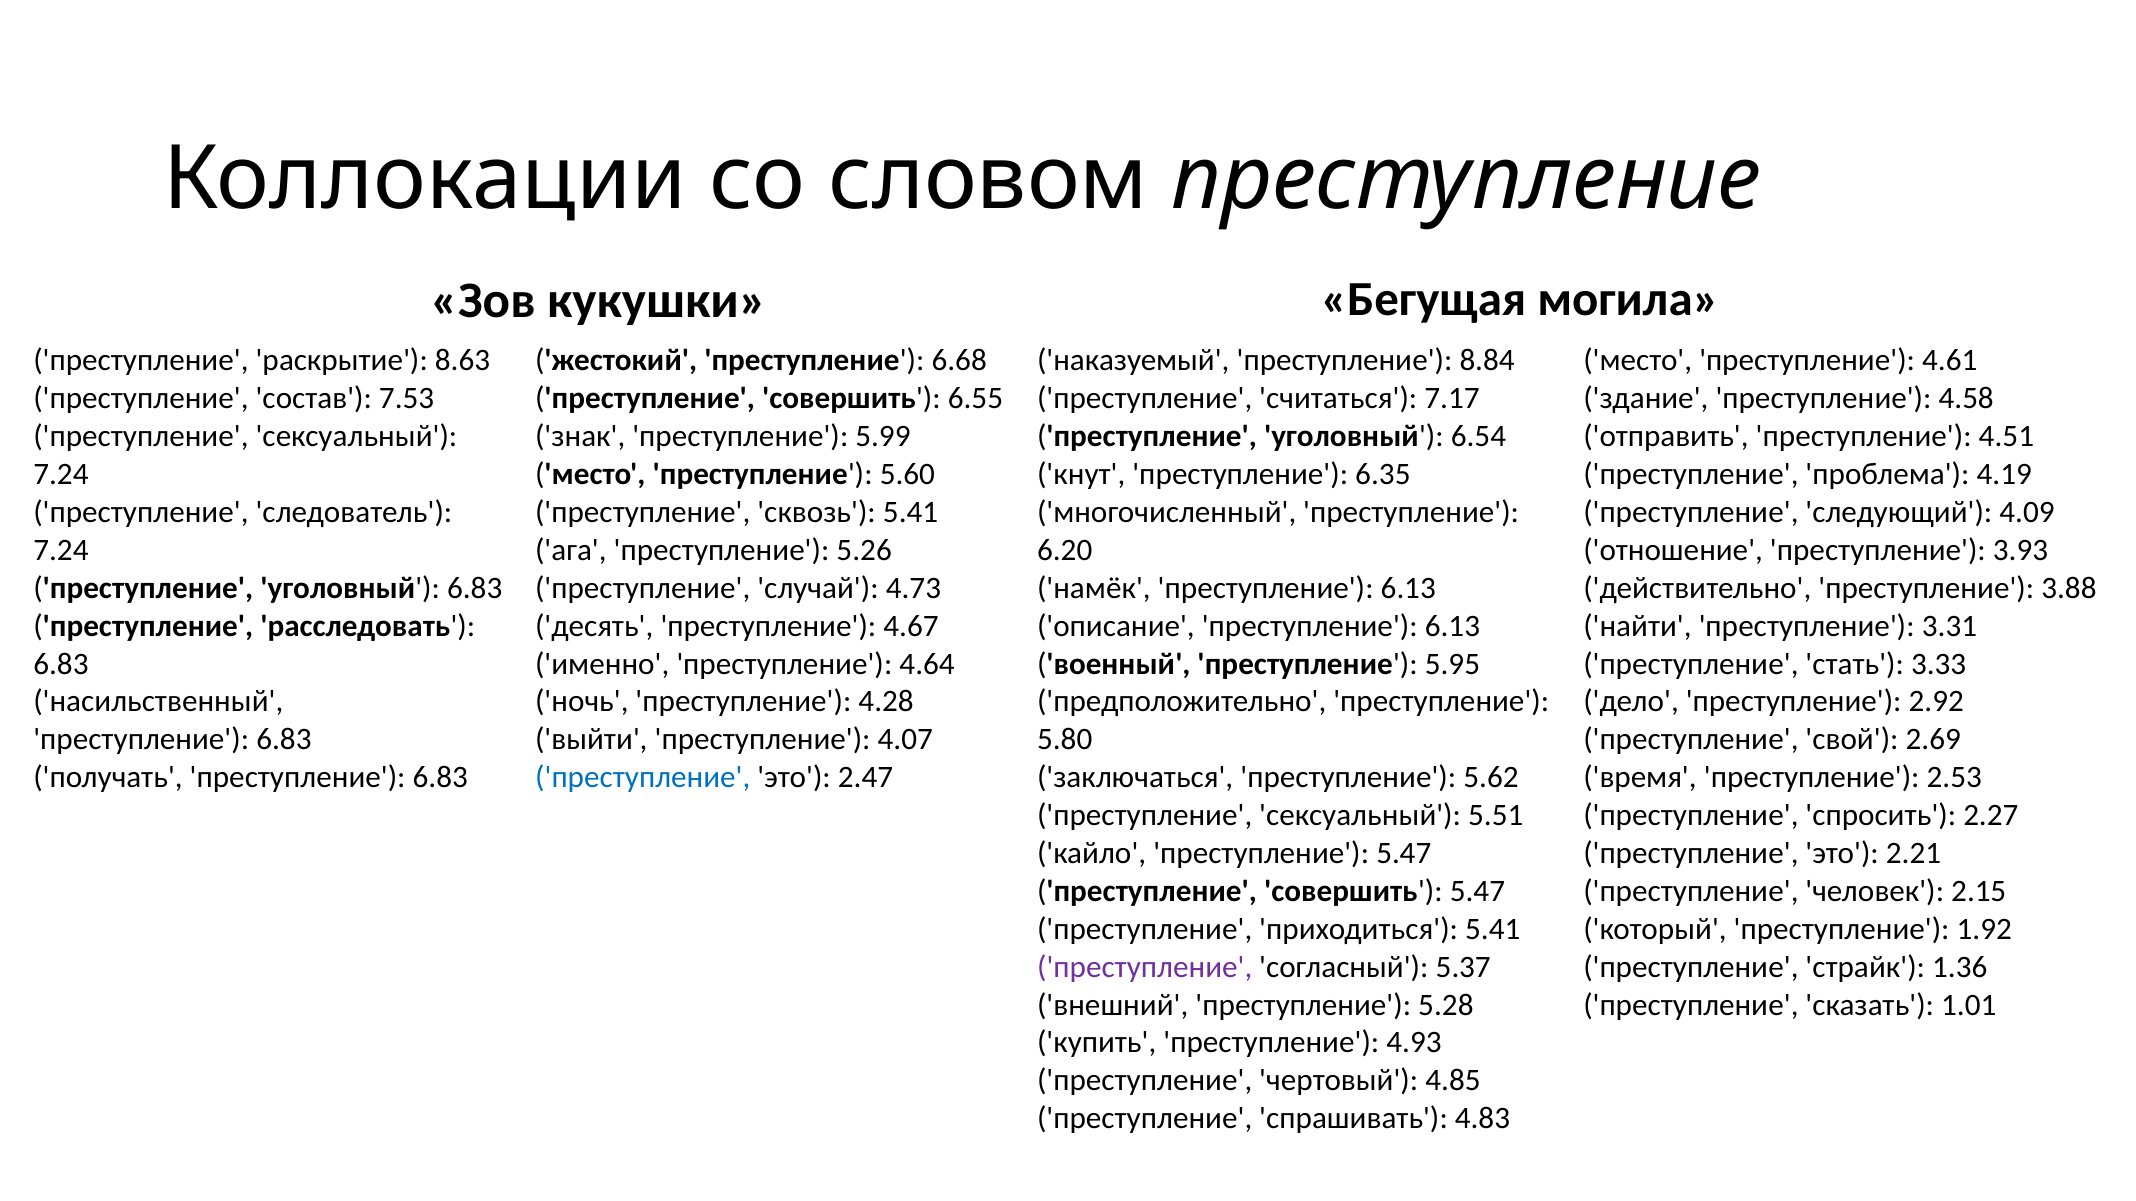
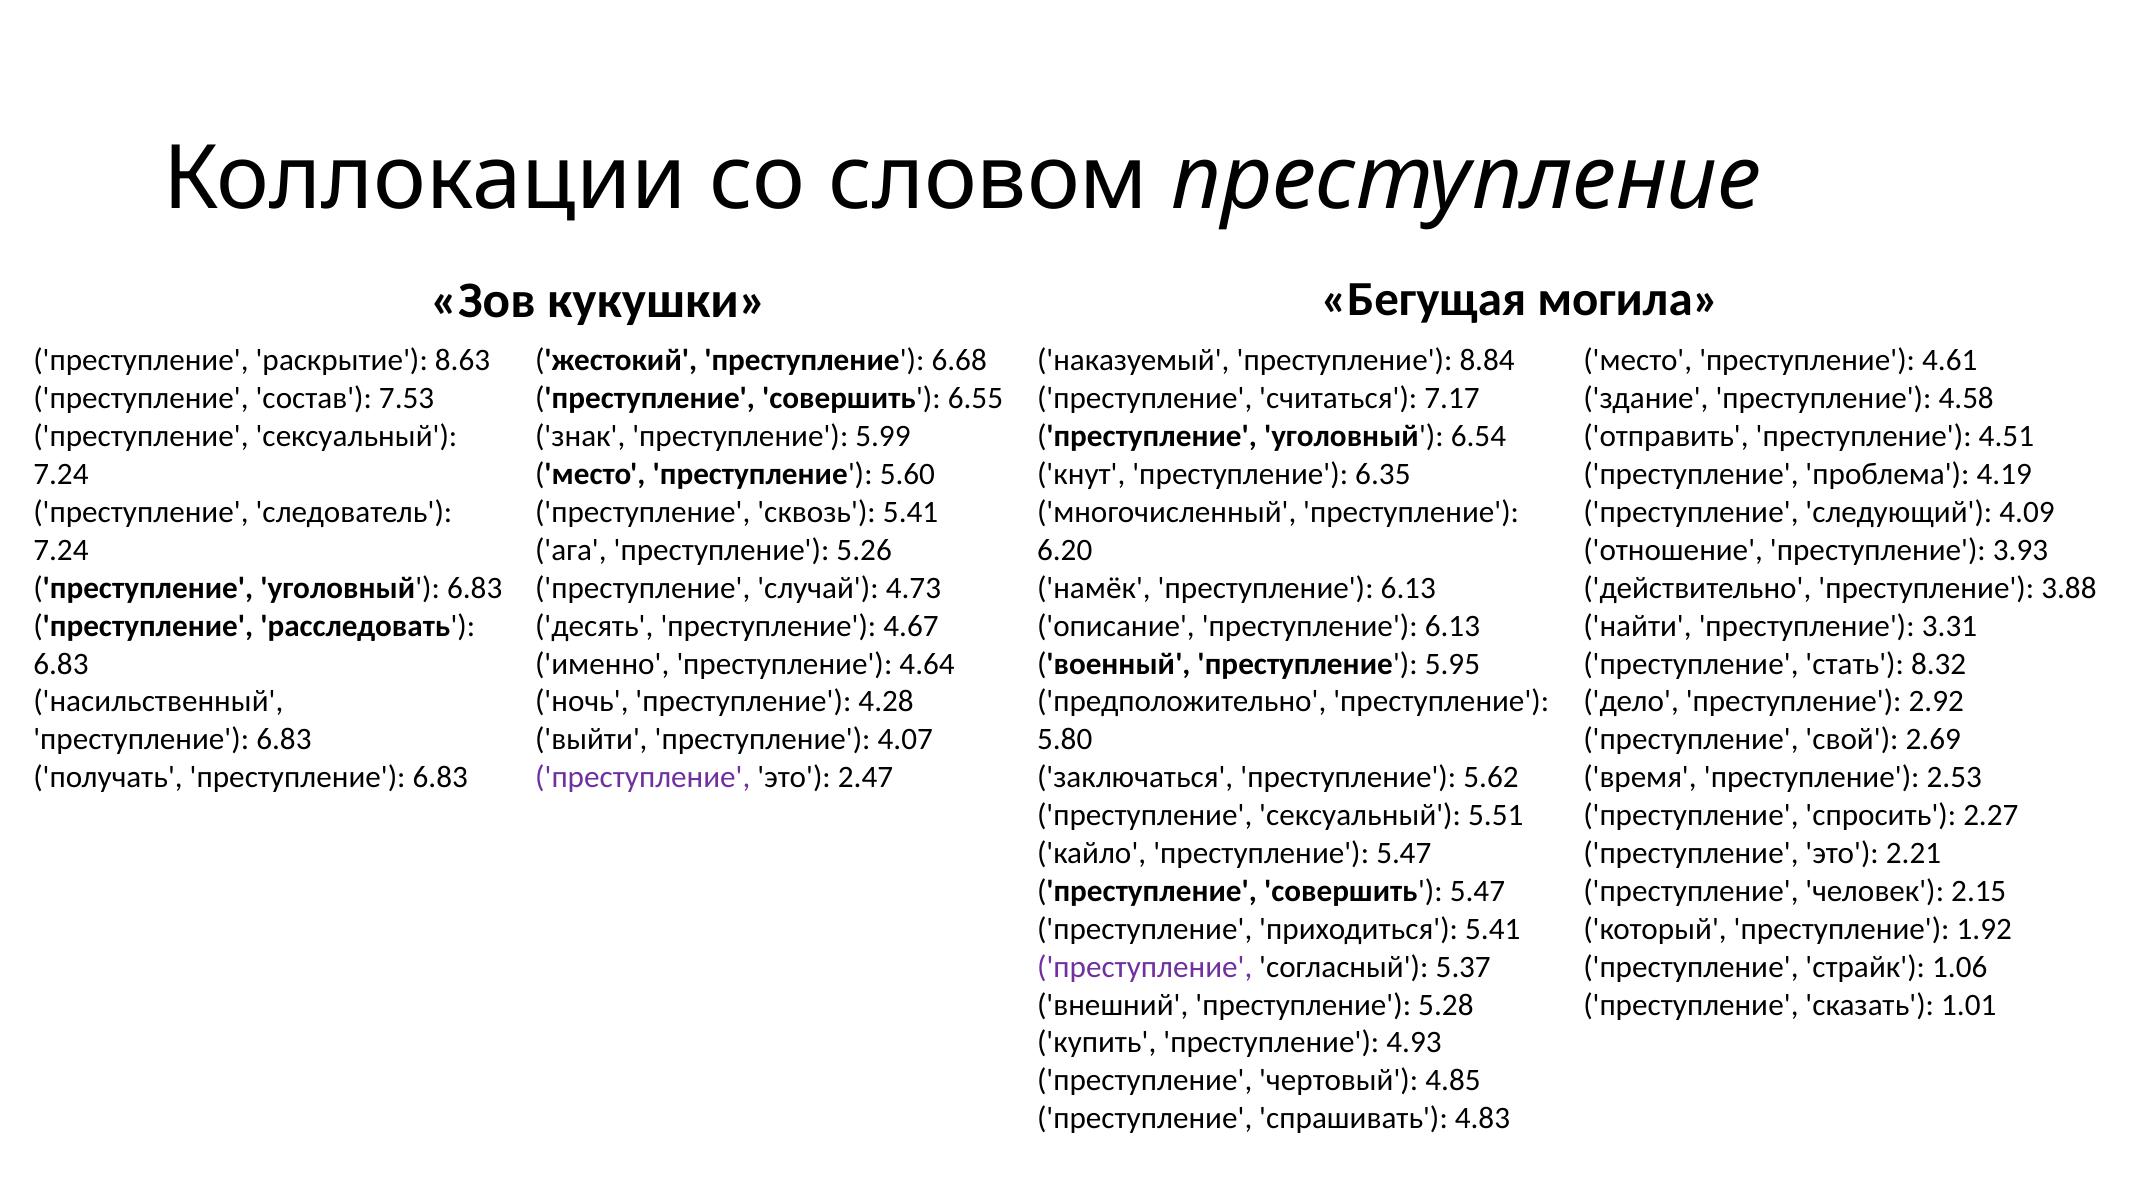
3.33: 3.33 -> 8.32
преступление at (643, 778) colour: blue -> purple
1.36: 1.36 -> 1.06
